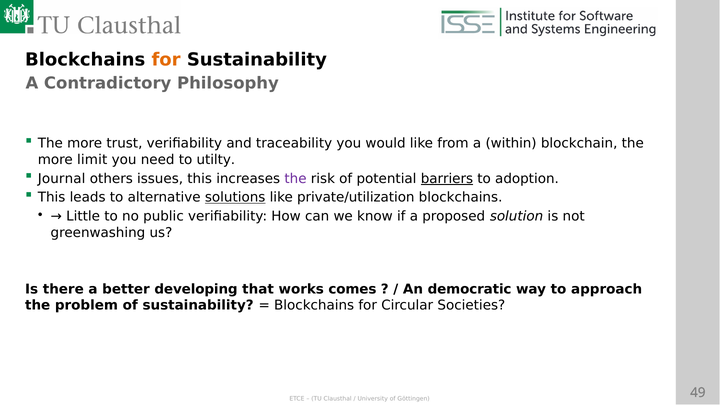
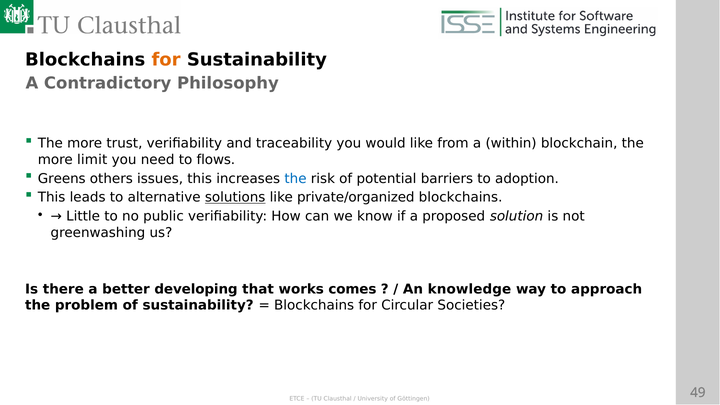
utilty: utilty -> flows
Journal: Journal -> Greens
the at (295, 179) colour: purple -> blue
barriers underline: present -> none
private/utilization: private/utilization -> private/organized
democratic: democratic -> knowledge
